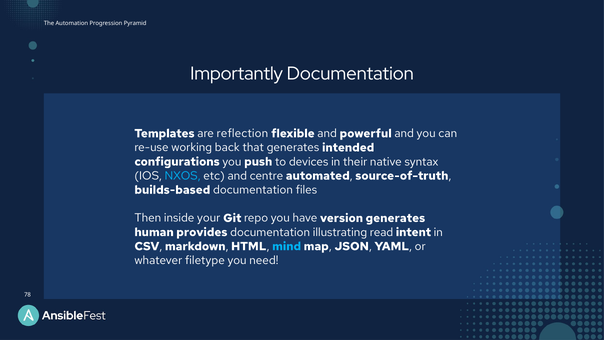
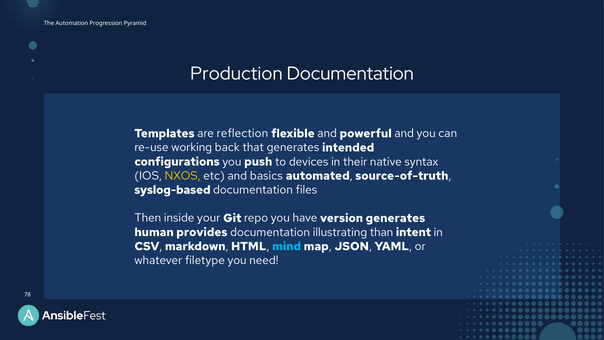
Importantly: Importantly -> Production
NXOS colour: light blue -> yellow
centre: centre -> basics
builds-based: builds-based -> syslog-based
read: read -> than
